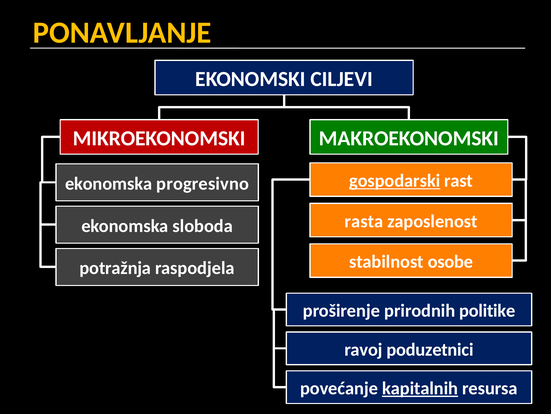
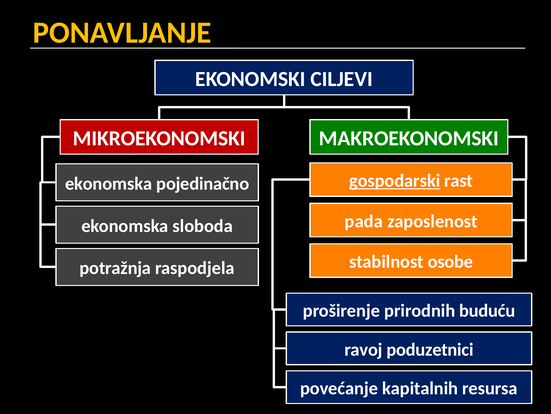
progresivno: progresivno -> pojedinačno
rasta: rasta -> pada
politike: politike -> buduću
kapitalnih underline: present -> none
